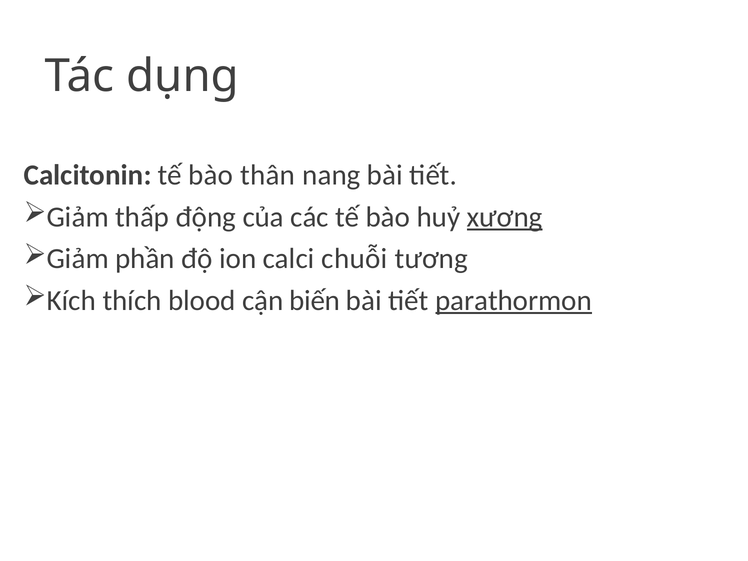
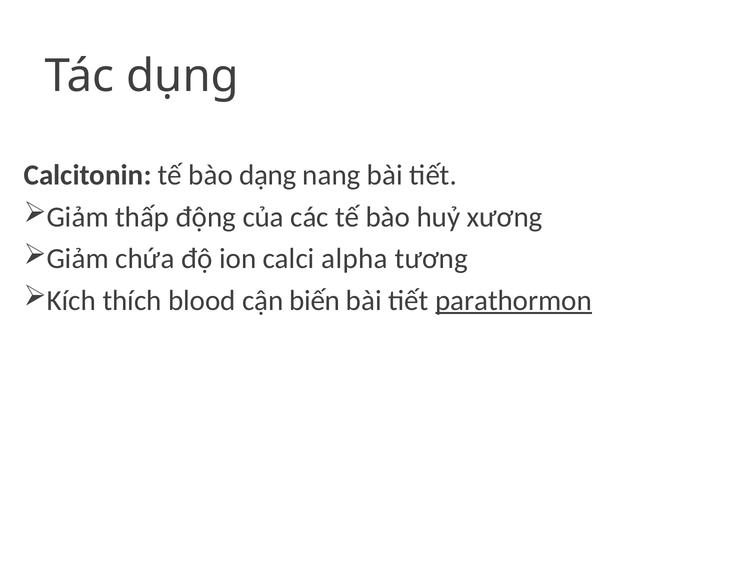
thân: thân -> dạng
xương underline: present -> none
phần: phần -> chứa
chuỗi: chuỗi -> alpha
